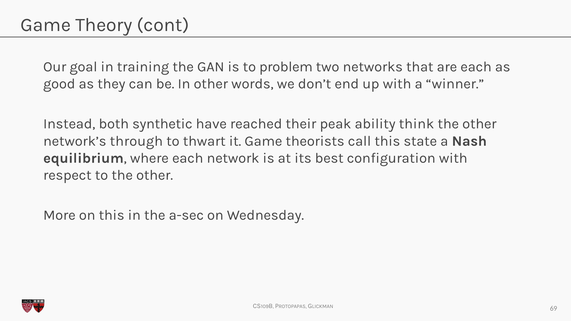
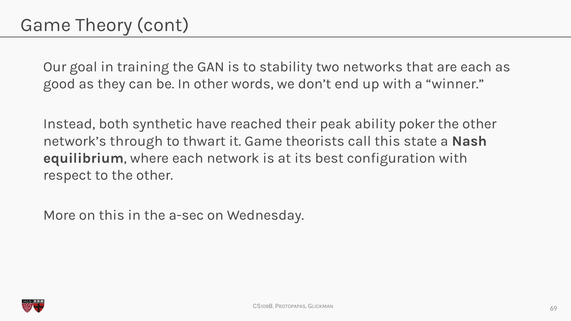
problem: problem -> stability
think: think -> poker
